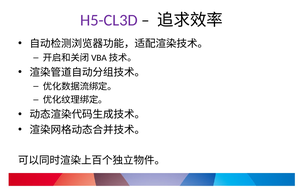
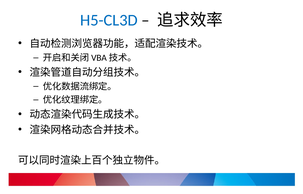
H5-CL3D colour: purple -> blue
